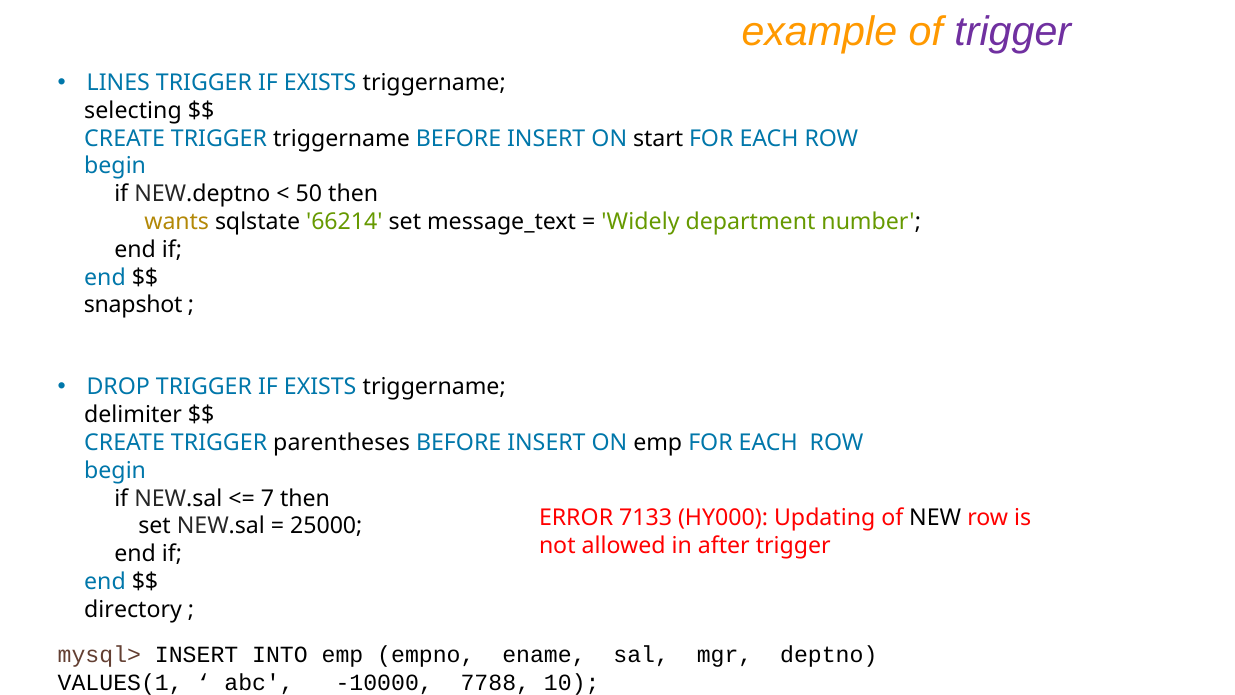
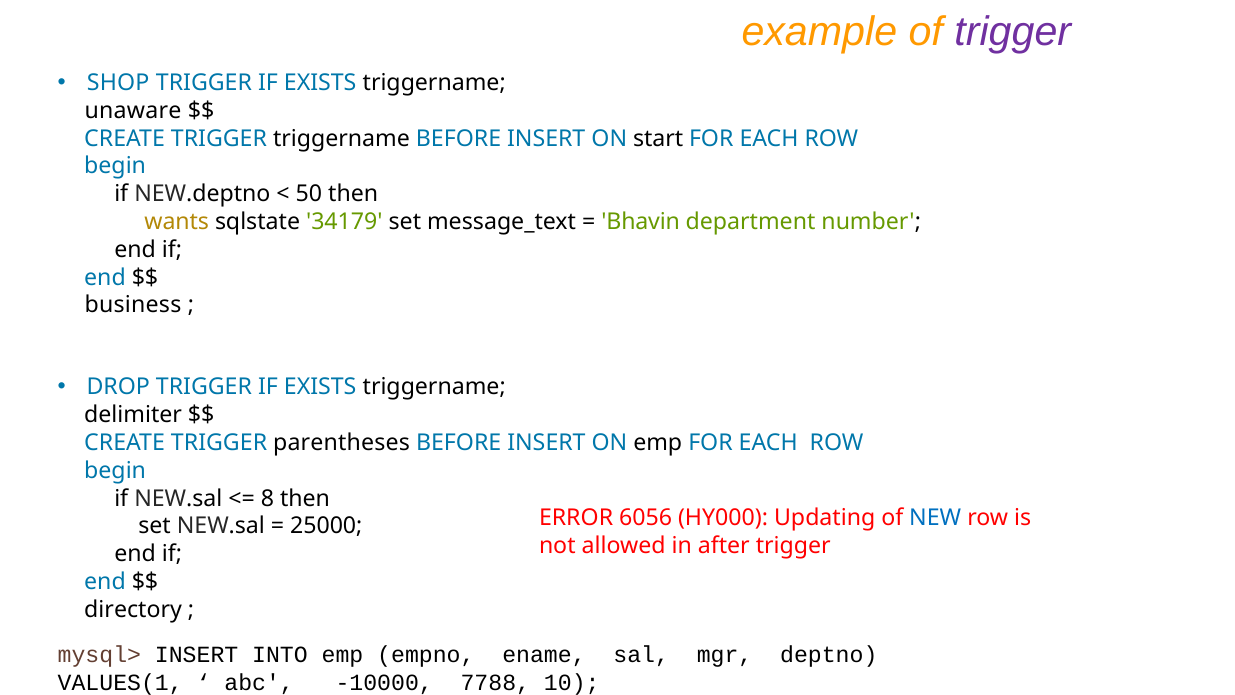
LINES: LINES -> SHOP
selecting: selecting -> unaware
66214: 66214 -> 34179
Widely: Widely -> Bhavin
snapshot: snapshot -> business
7: 7 -> 8
7133: 7133 -> 6056
NEW colour: black -> blue
